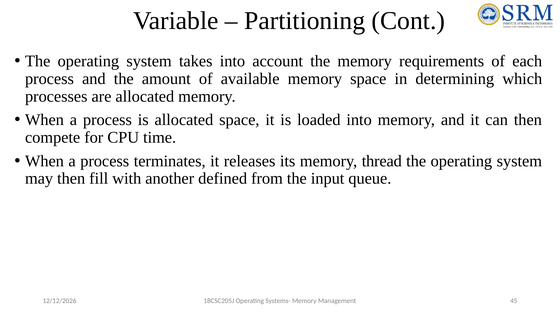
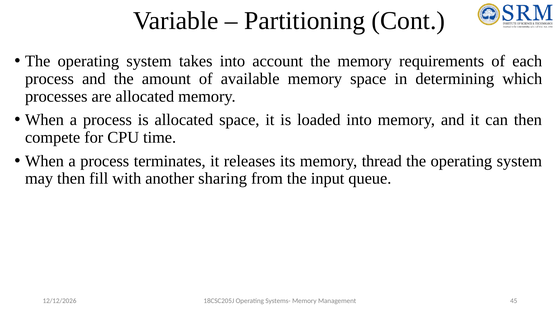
defined: defined -> sharing
